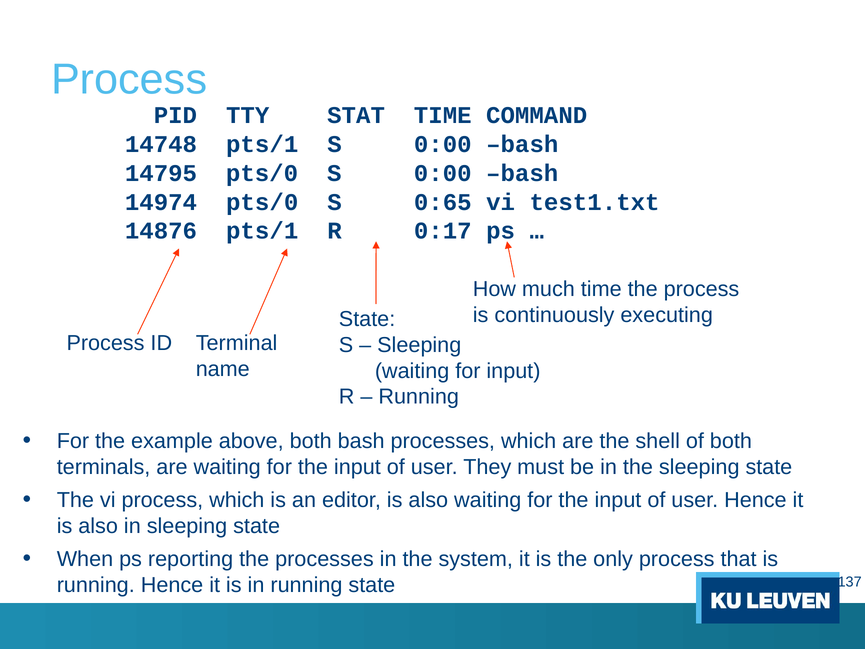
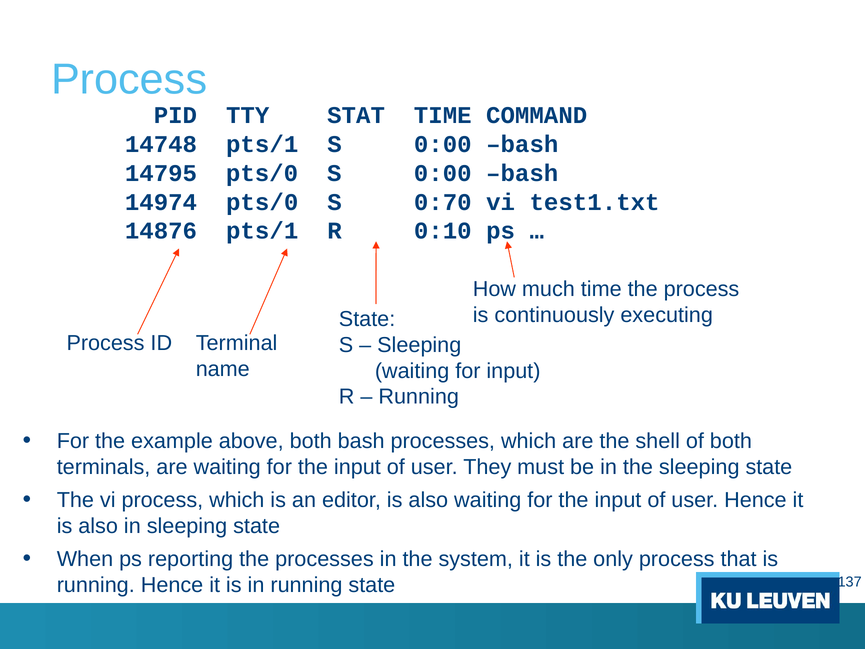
0:65: 0:65 -> 0:70
0:17: 0:17 -> 0:10
